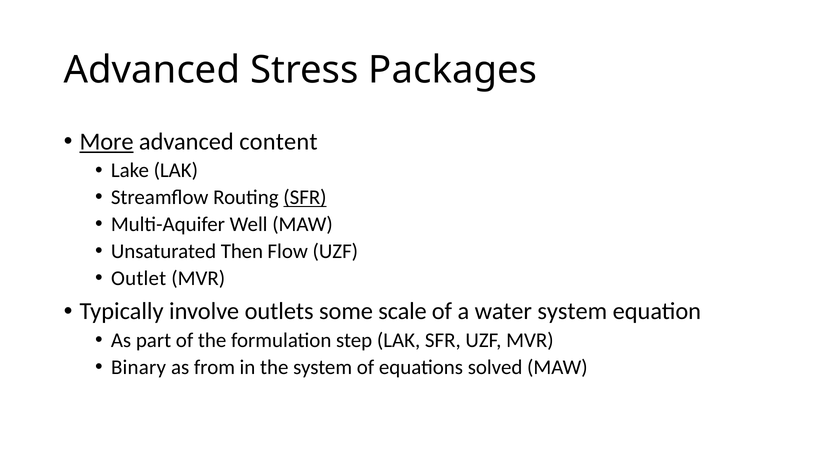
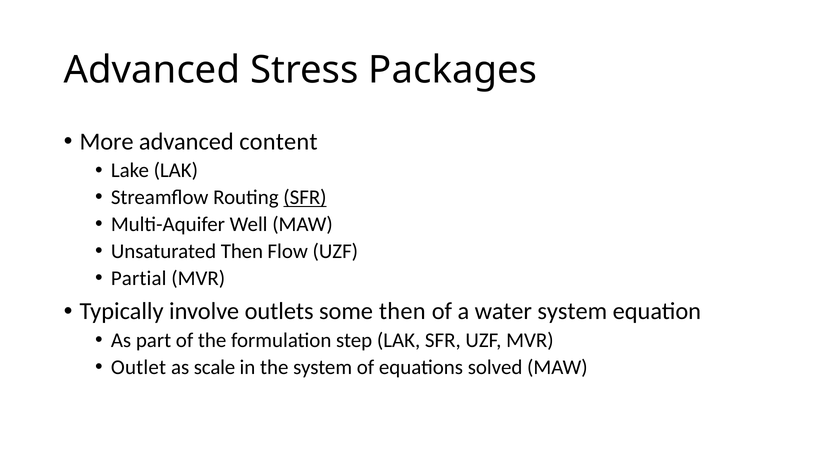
More underline: present -> none
Outlet: Outlet -> Partial
some scale: scale -> then
Binary: Binary -> Outlet
from: from -> scale
